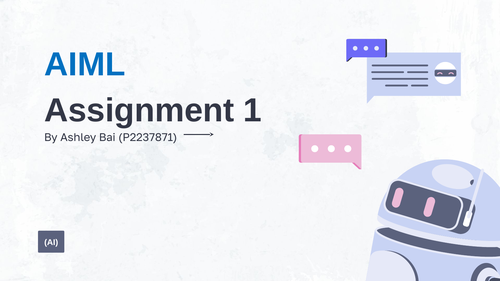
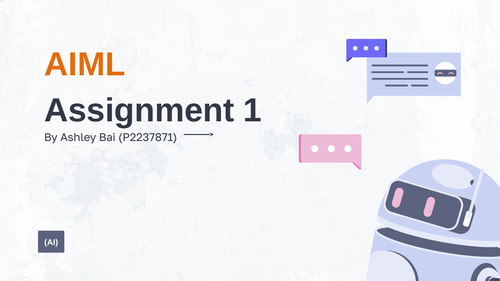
AIML colour: blue -> orange
